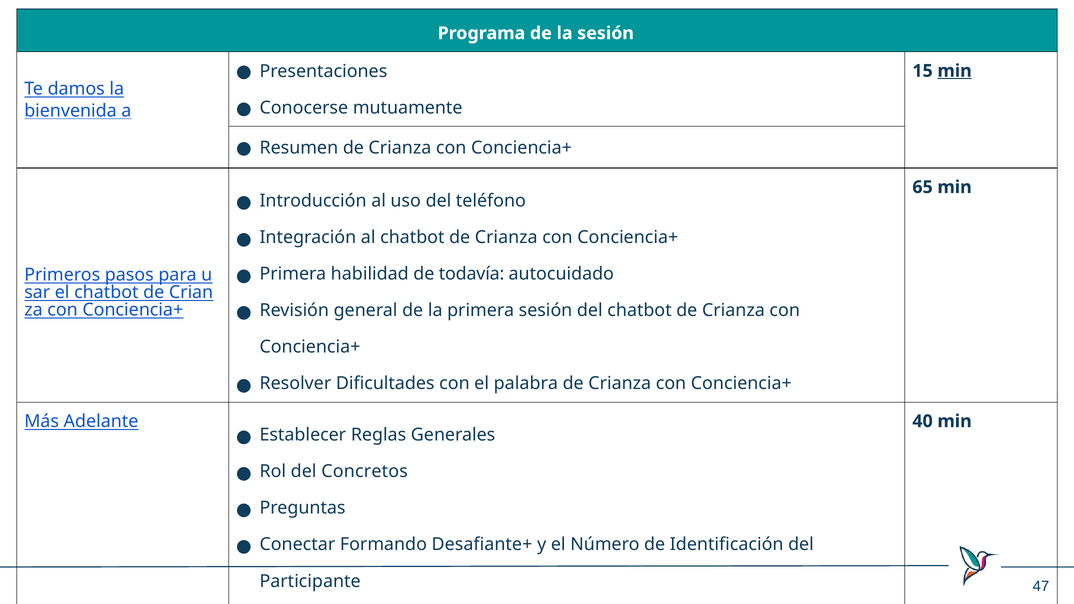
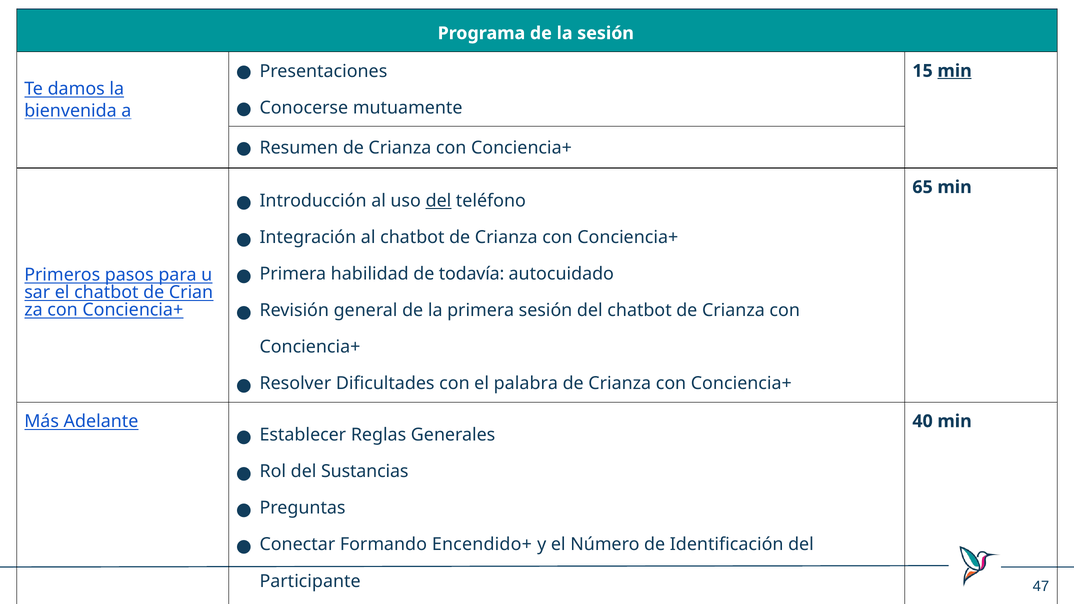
del at (438, 201) underline: none -> present
Concretos: Concretos -> Sustancias
Desafiante+: Desafiante+ -> Encendido+
